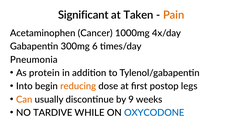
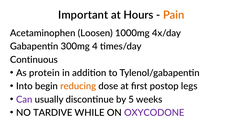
Significant: Significant -> Important
Taken: Taken -> Hours
Cancer: Cancer -> Loosen
6: 6 -> 4
Pneumonia: Pneumonia -> Continuous
Can colour: orange -> purple
9: 9 -> 5
OXYCODONE colour: blue -> purple
